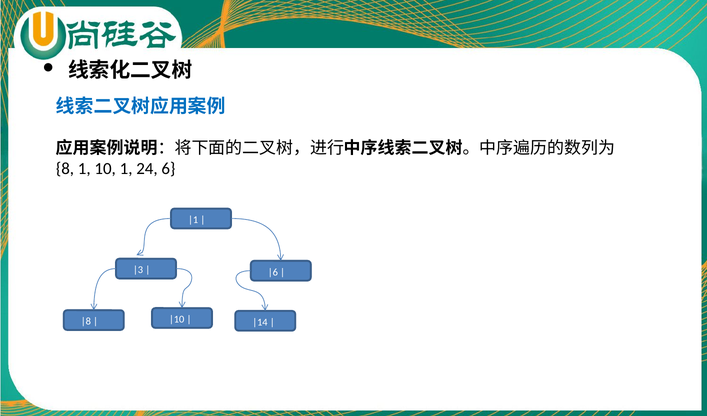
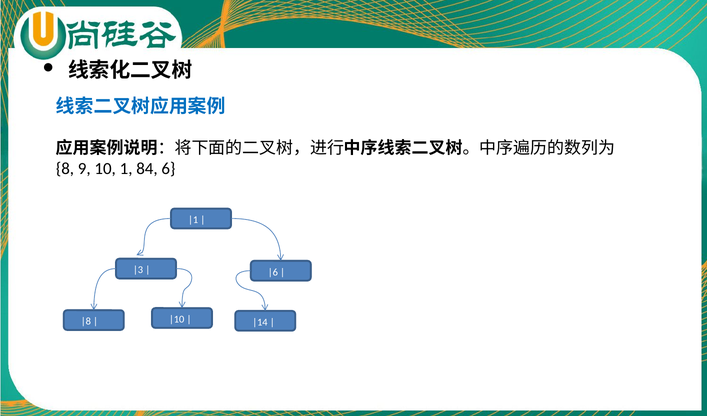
8 1: 1 -> 9
24: 24 -> 84
